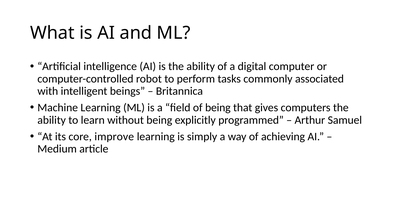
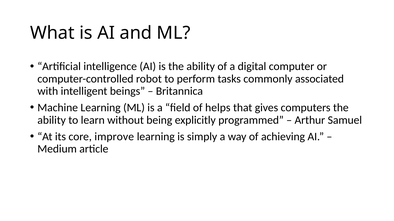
of being: being -> helps
